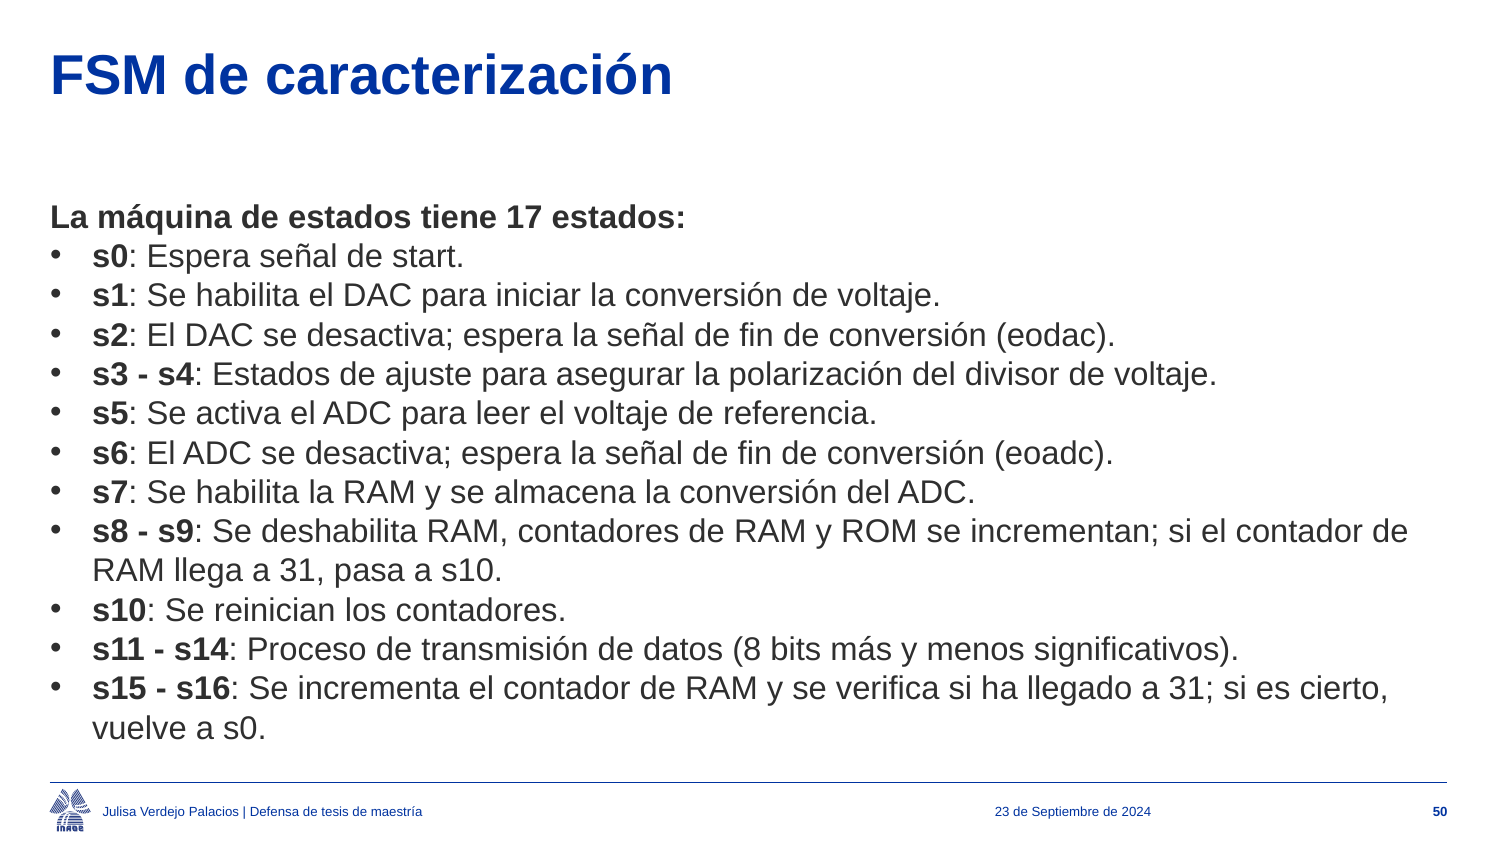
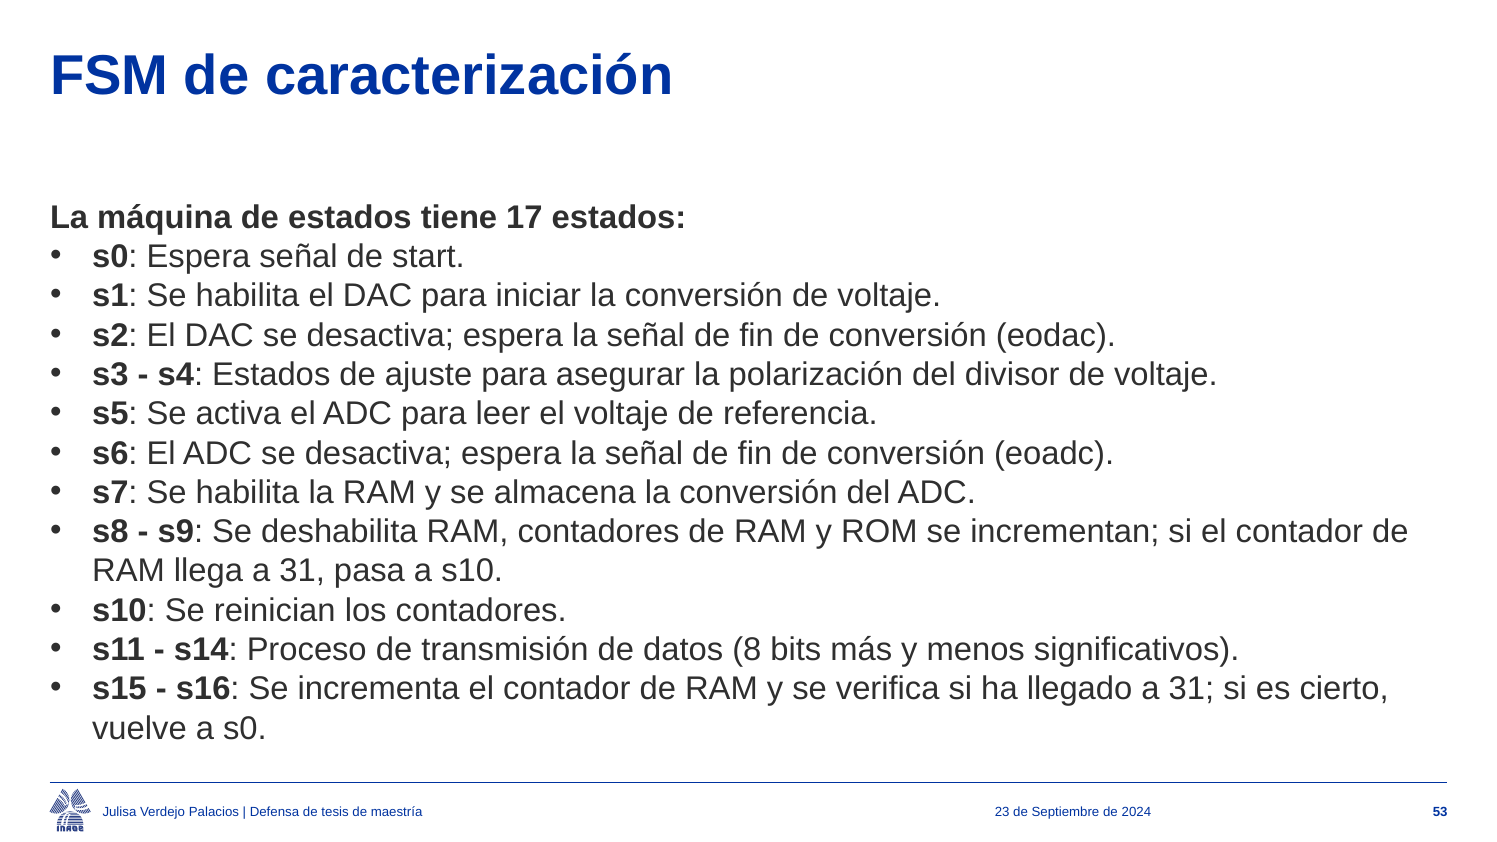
50: 50 -> 53
